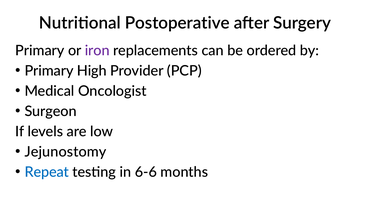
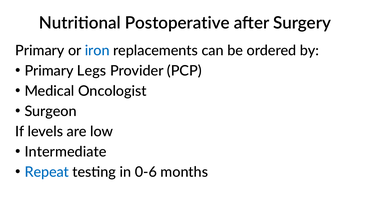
iron colour: purple -> blue
High: High -> Legs
Jejunostomy: Jejunostomy -> Intermediate
6-6: 6-6 -> 0-6
